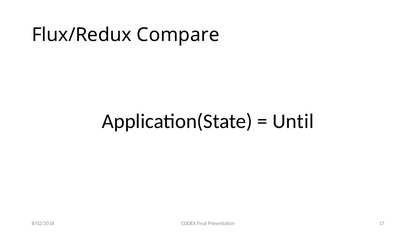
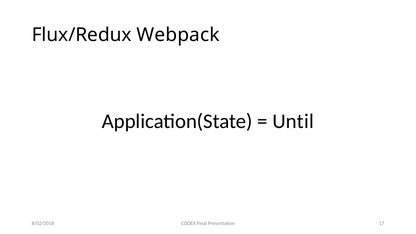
Compare: Compare -> Webpack
